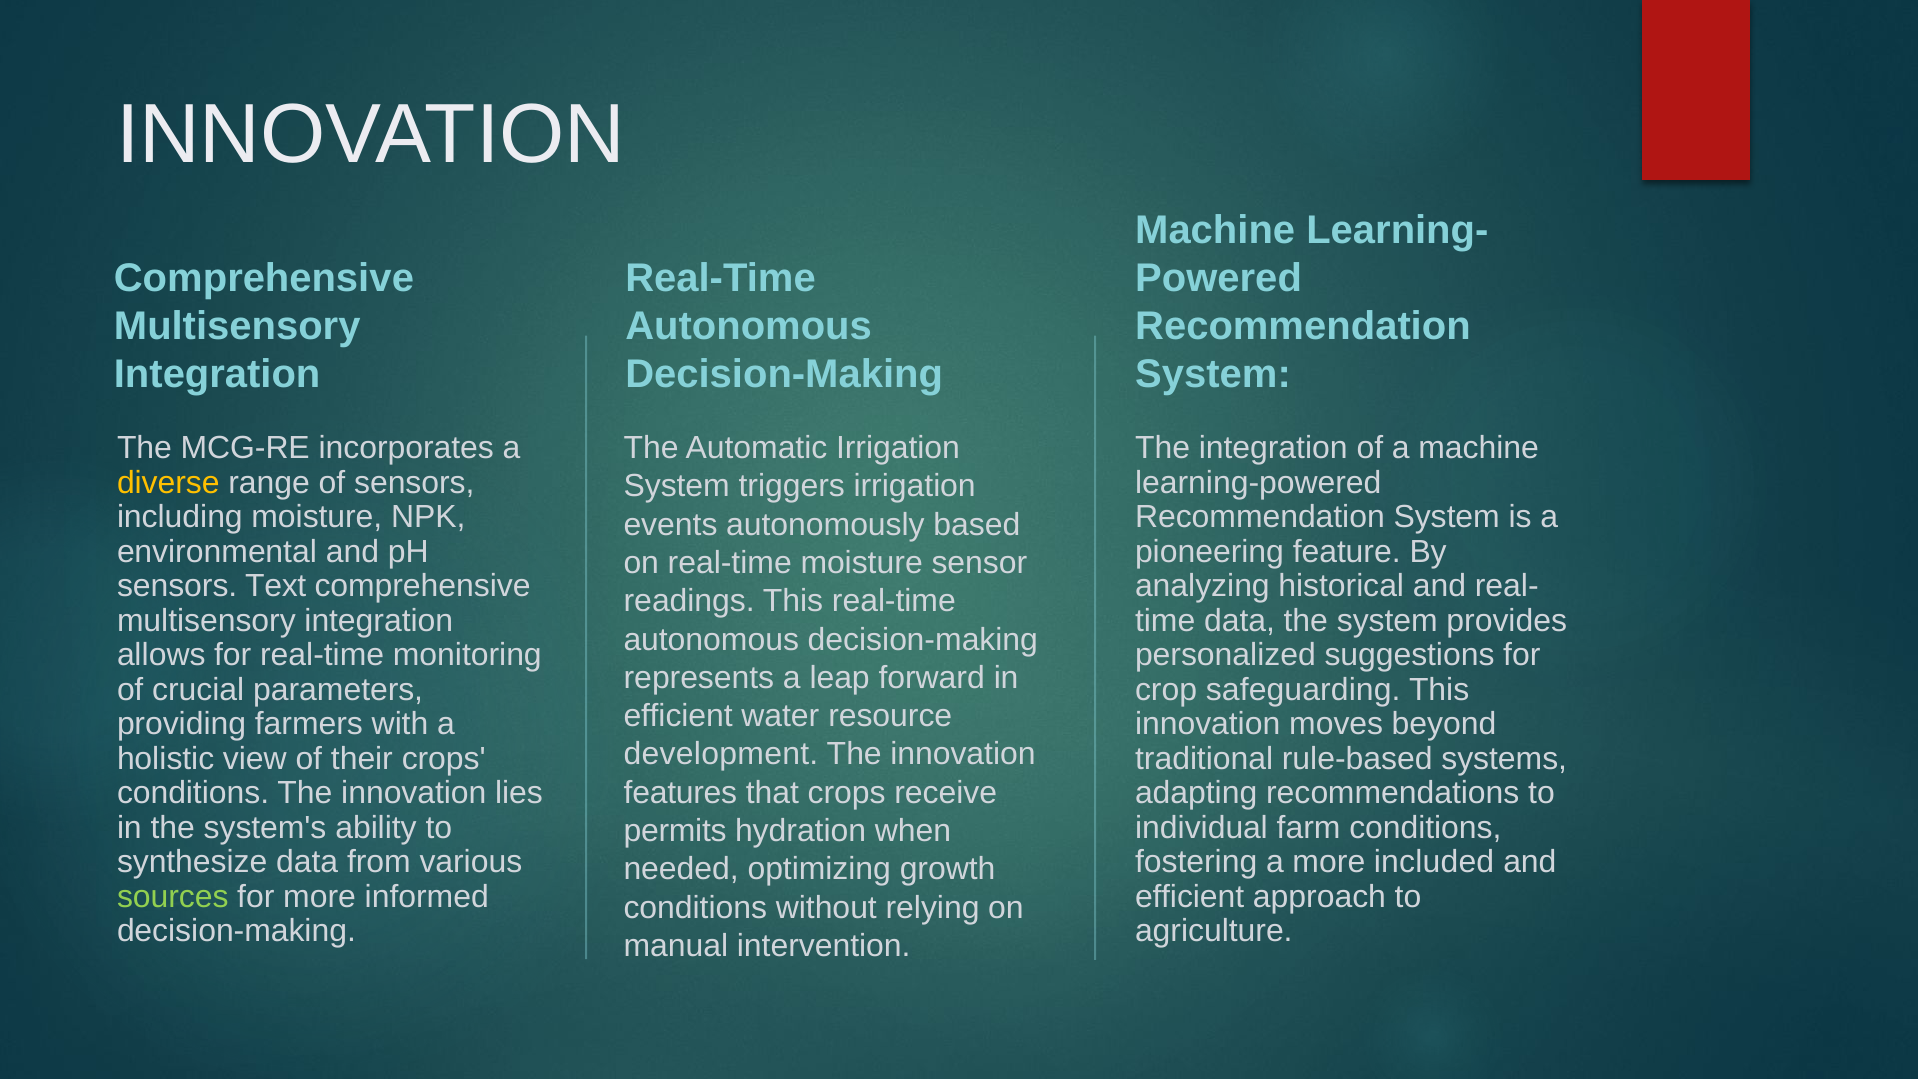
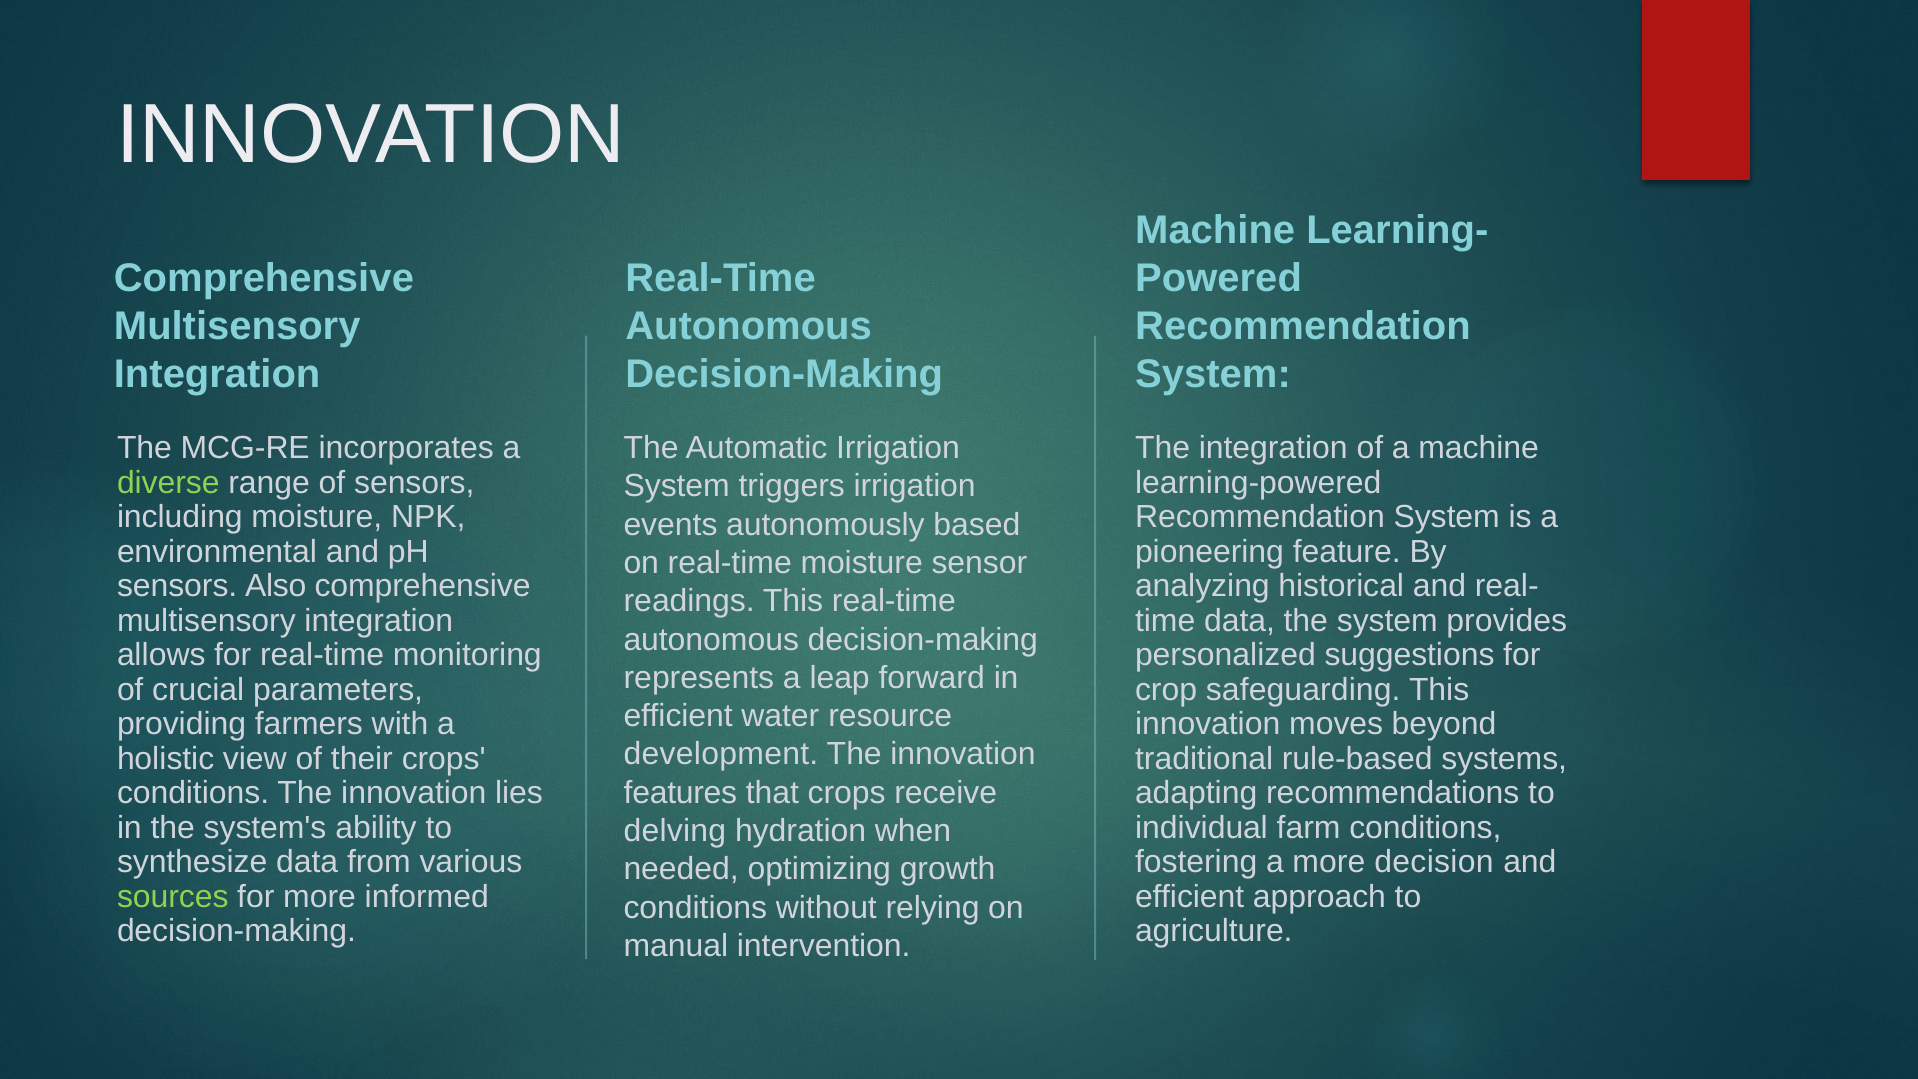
diverse colour: yellow -> light green
Text: Text -> Also
permits: permits -> delving
included: included -> decision
